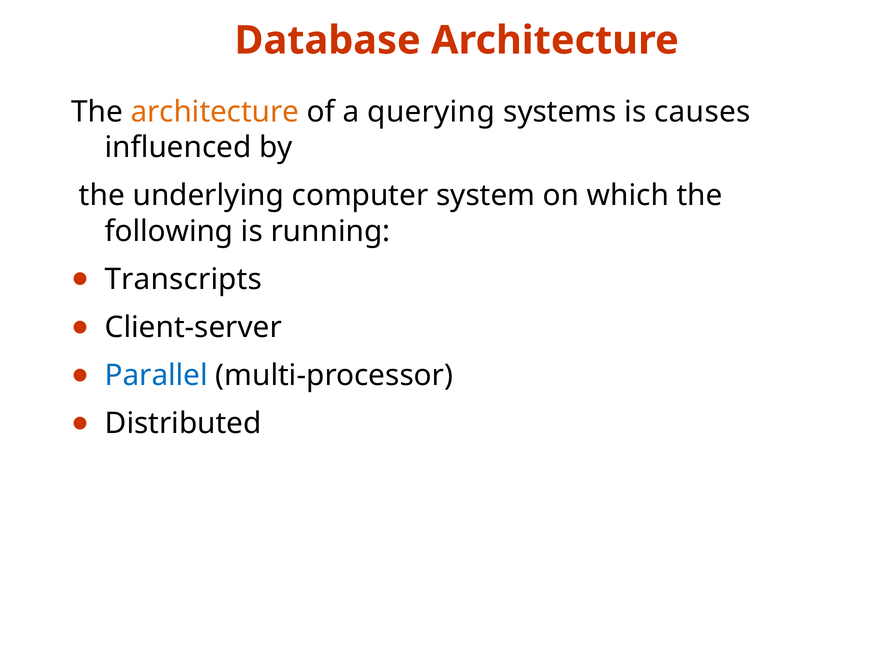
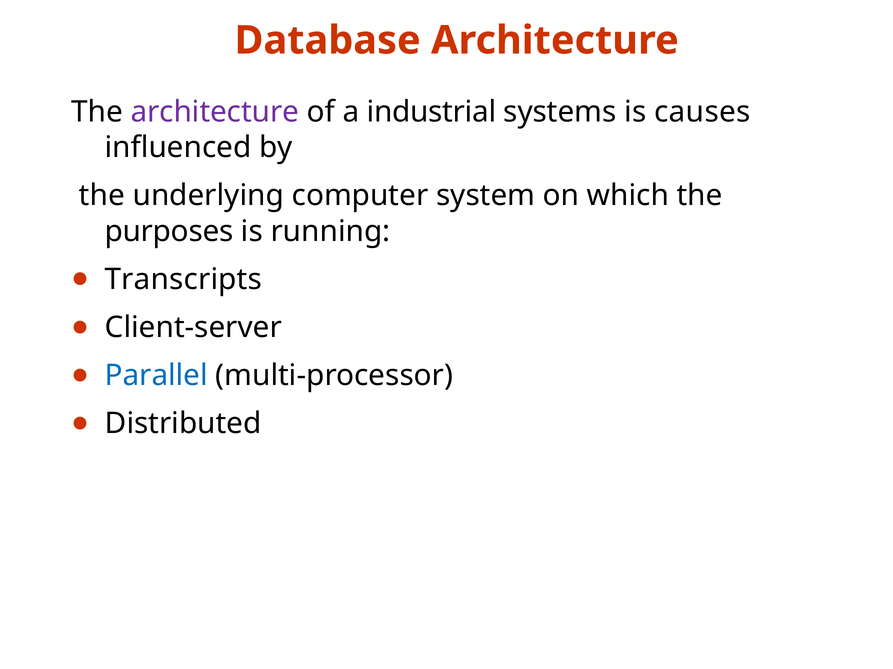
architecture at (215, 112) colour: orange -> purple
querying: querying -> industrial
following: following -> purposes
